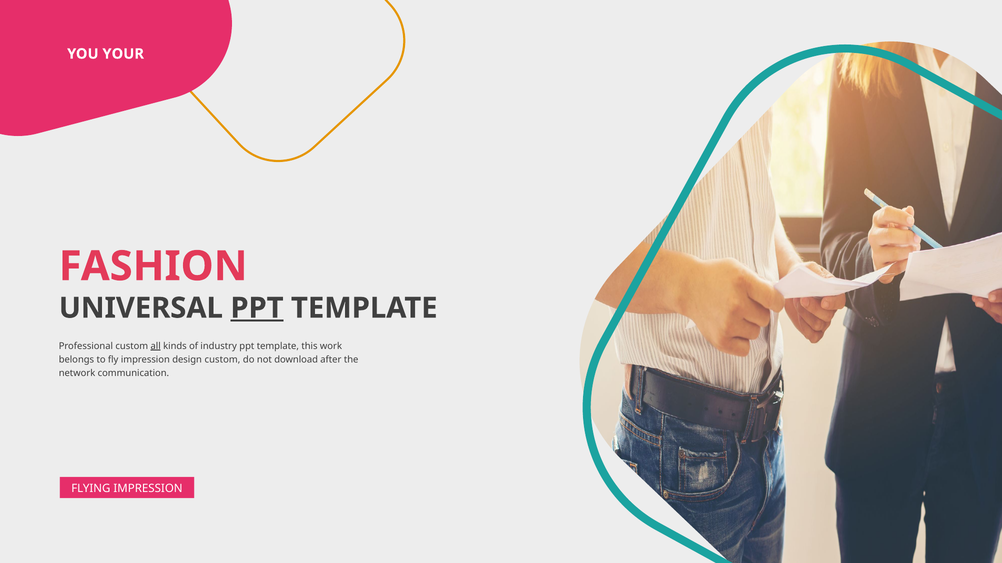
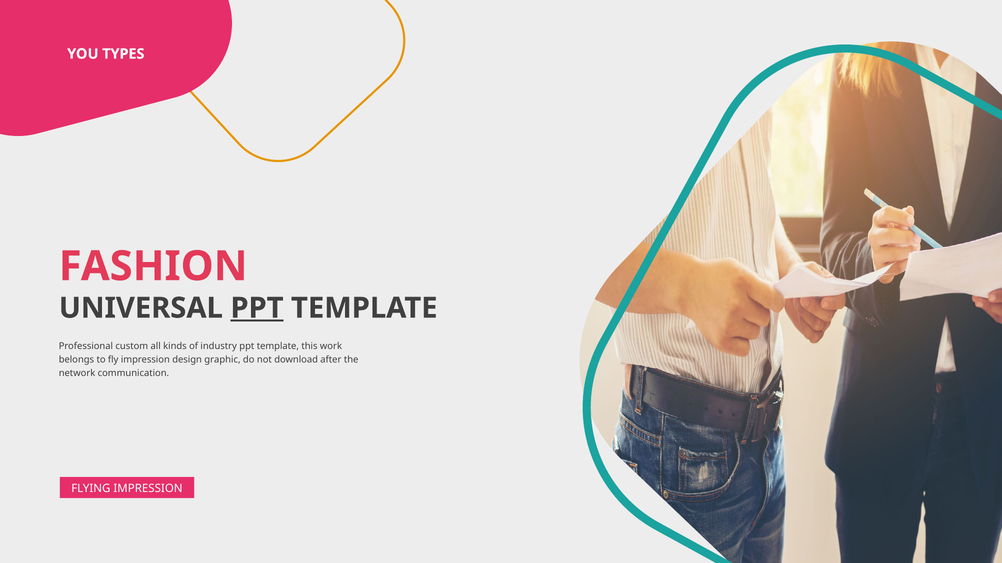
YOUR: YOUR -> TYPES
all underline: present -> none
design custom: custom -> graphic
